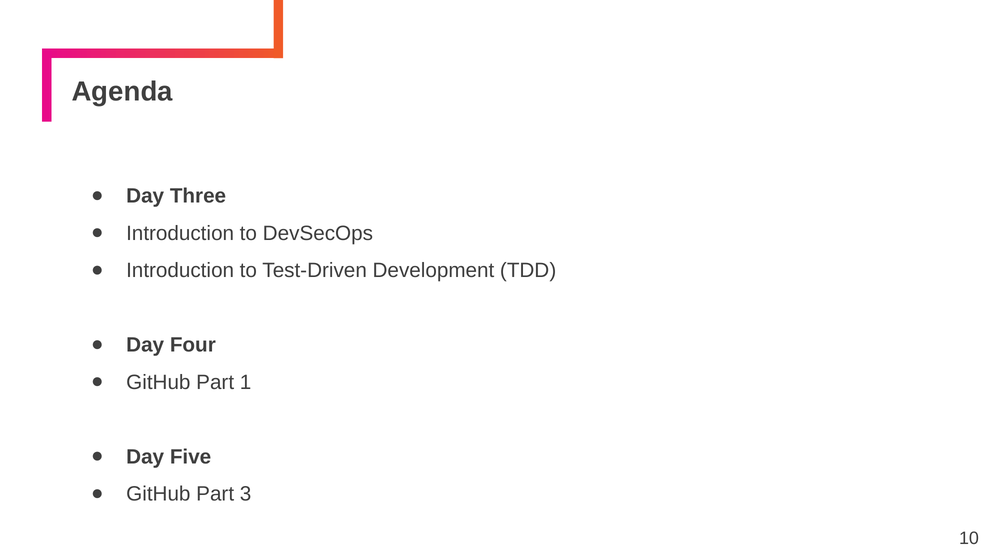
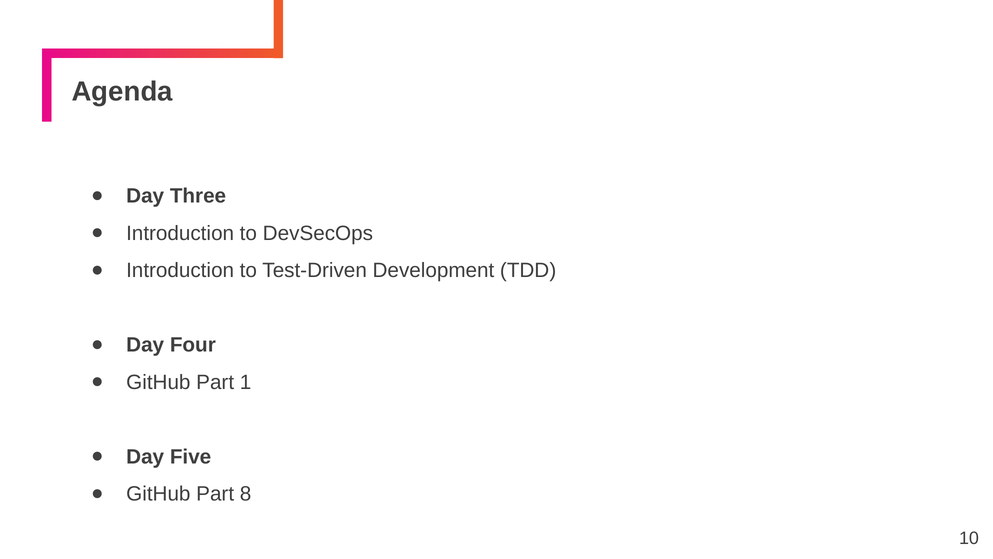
3: 3 -> 8
